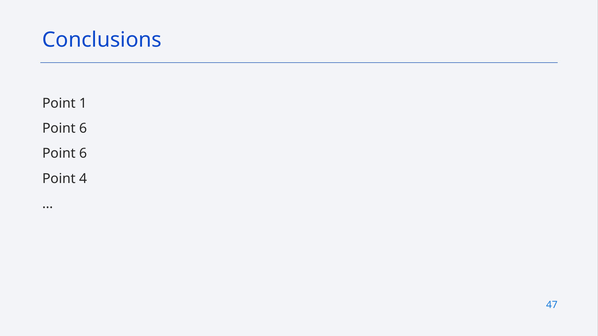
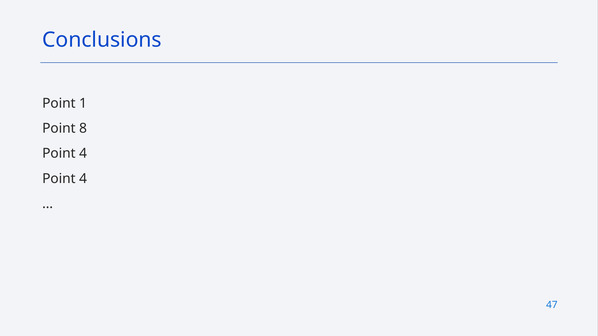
6 at (83, 128): 6 -> 8
6 at (83, 154): 6 -> 4
